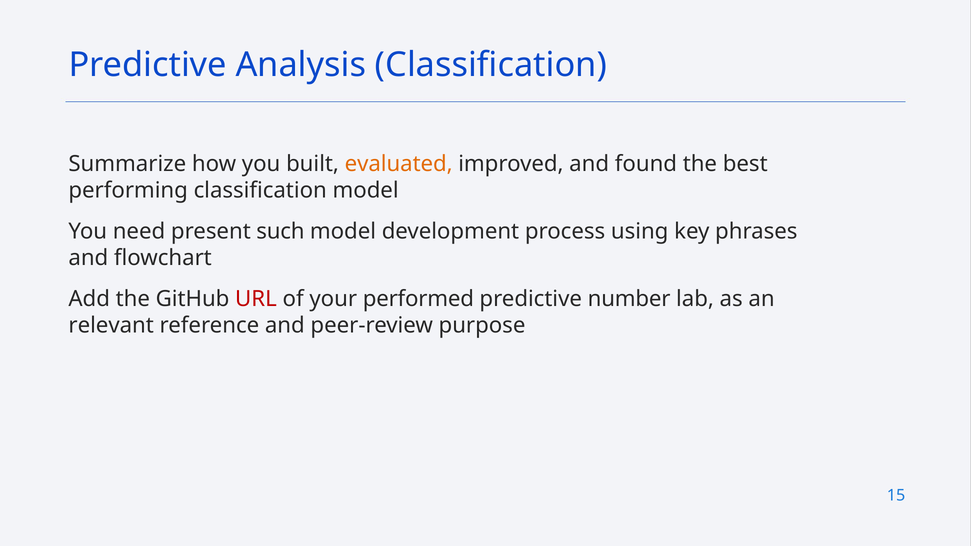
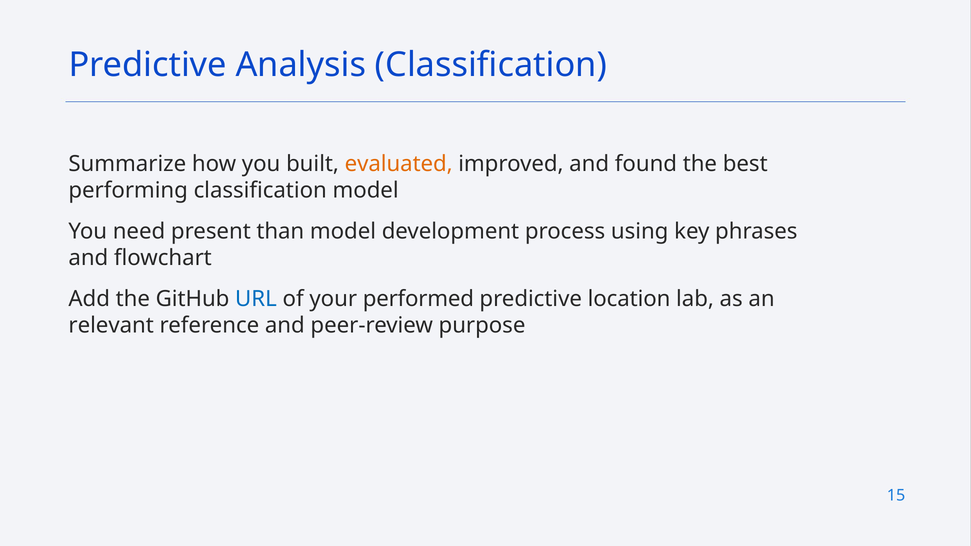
such: such -> than
URL colour: red -> blue
number: number -> location
